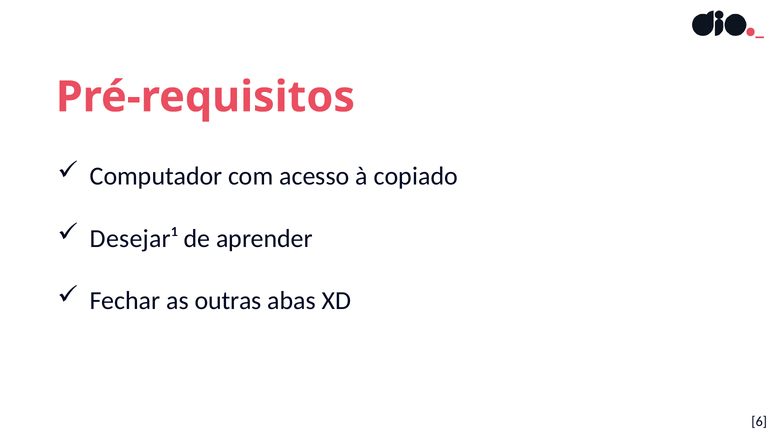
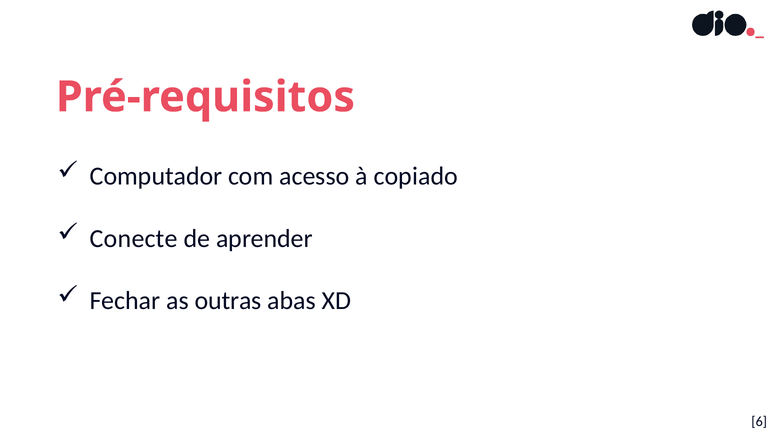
Desejar¹: Desejar¹ -> Conecte
